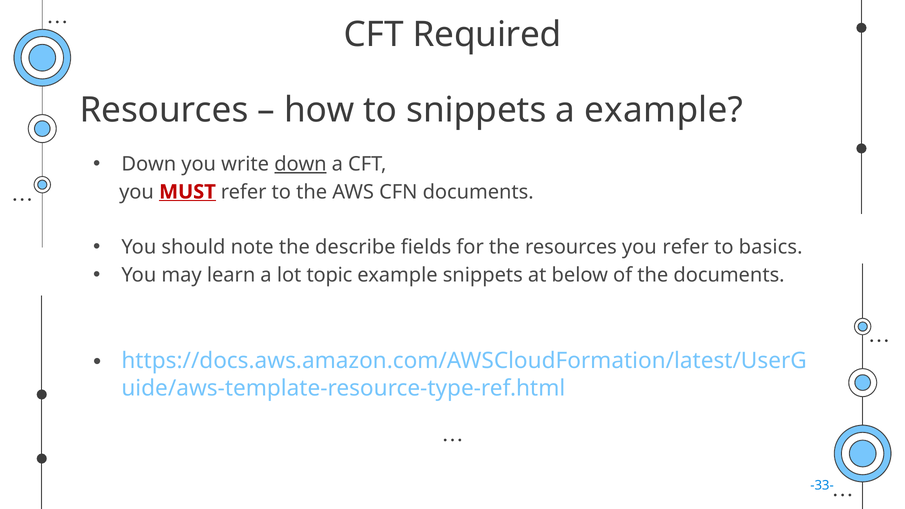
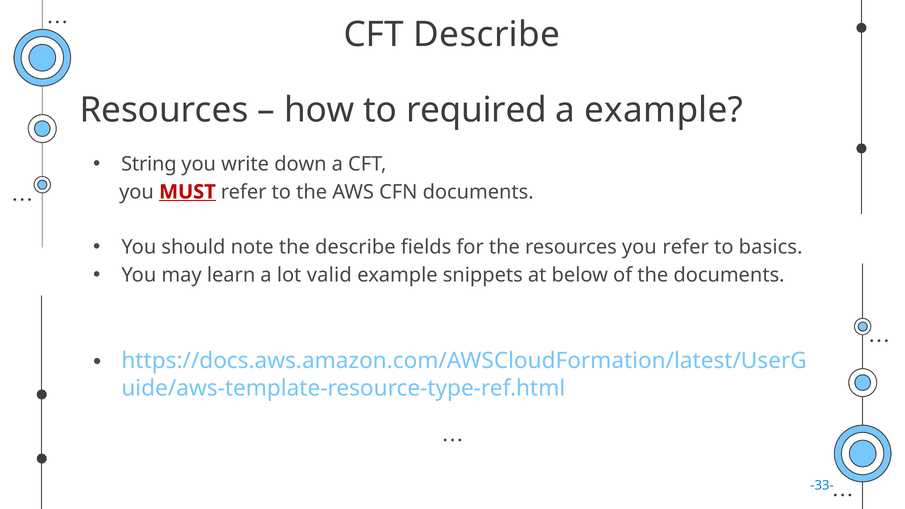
CFT Required: Required -> Describe
to snippets: snippets -> required
Down at (149, 164): Down -> String
down at (300, 164) underline: present -> none
topic: topic -> valid
